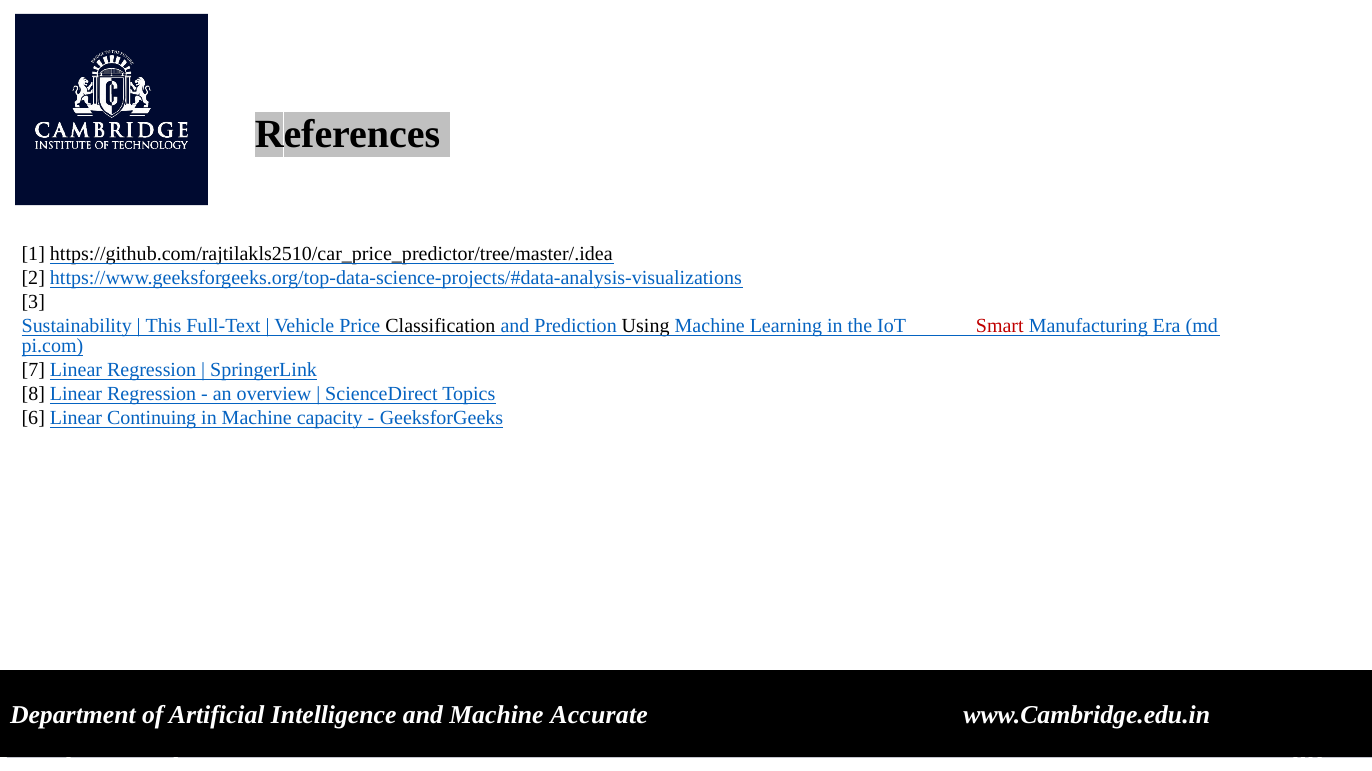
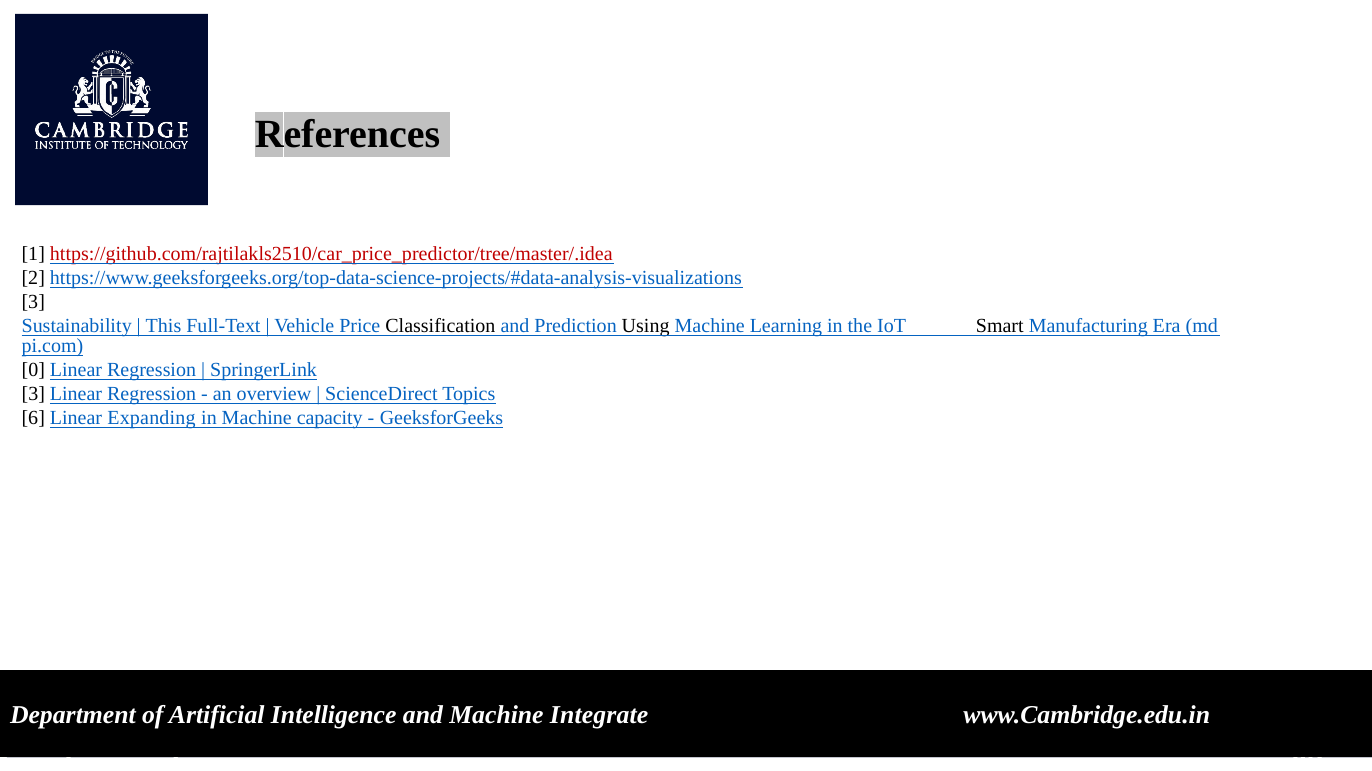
https://github.com/rajtilakls2510/car_price_predictor/tree/master/.idea colour: black -> red
Smart colour: red -> black
7: 7 -> 0
8 at (33, 395): 8 -> 3
Continuing: Continuing -> Expanding
Accurate: Accurate -> Integrate
